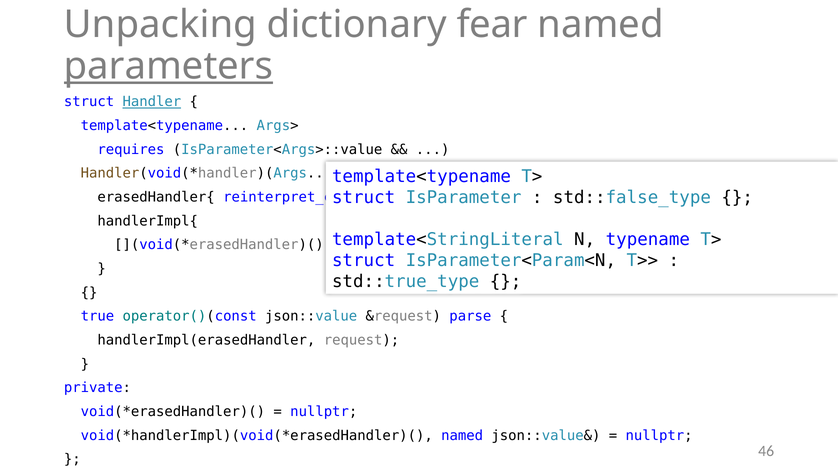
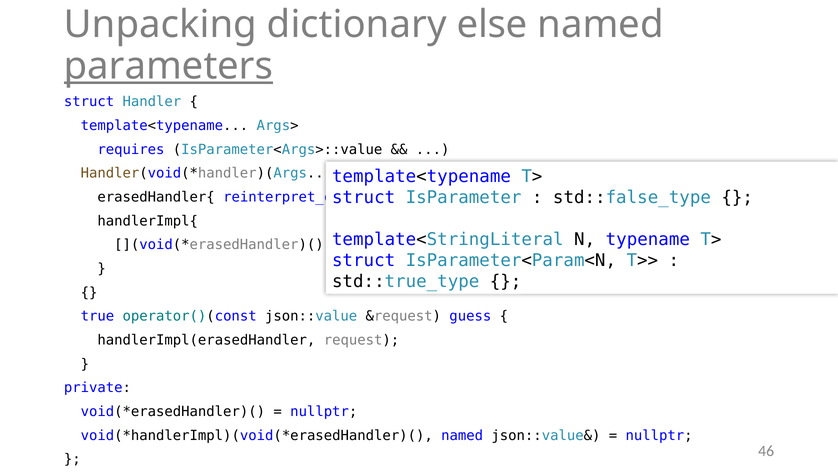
fear: fear -> else
Handler underline: present -> none
parse: parse -> guess
